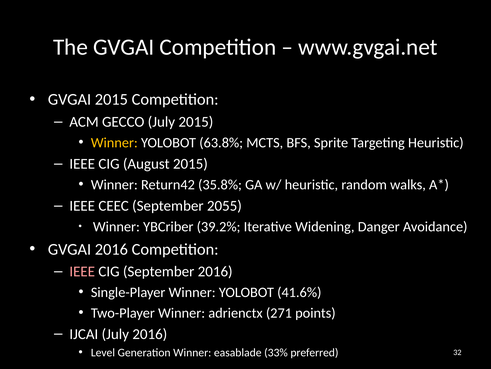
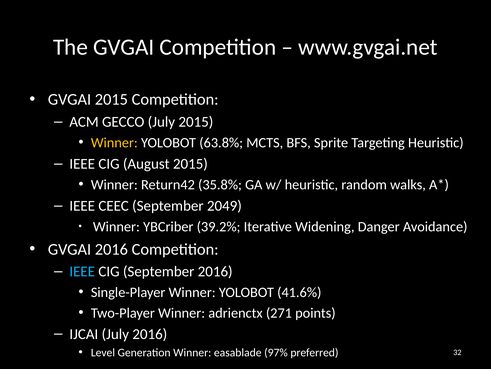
2055: 2055 -> 2049
IEEE at (82, 271) colour: pink -> light blue
33%: 33% -> 97%
